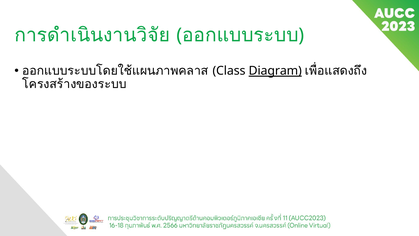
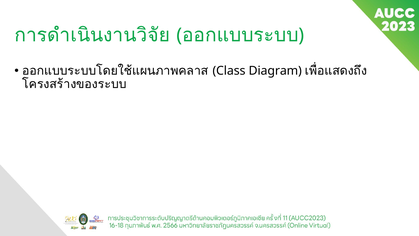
Diagram underline: present -> none
